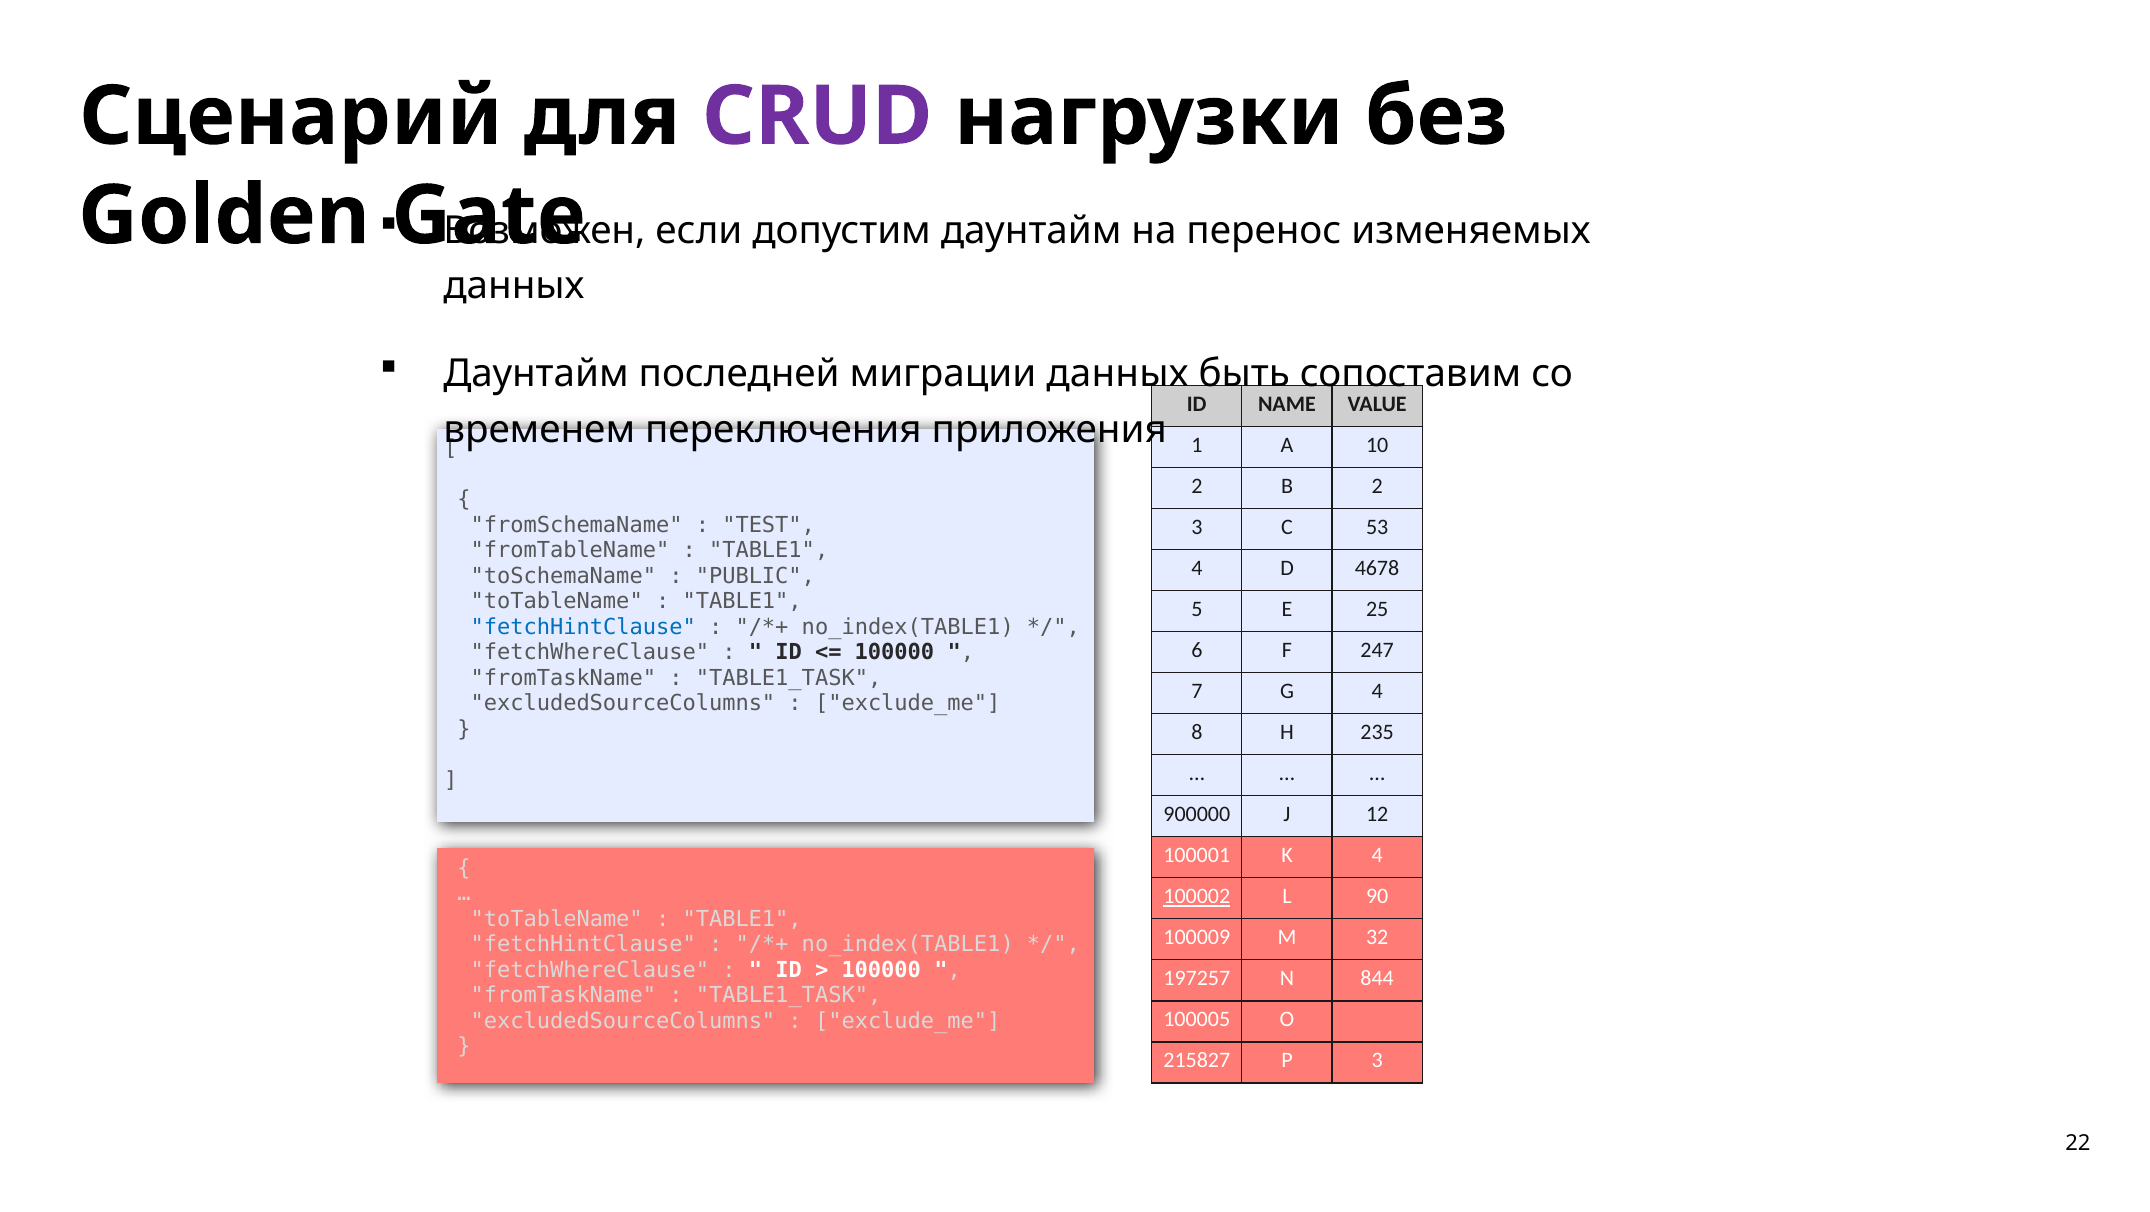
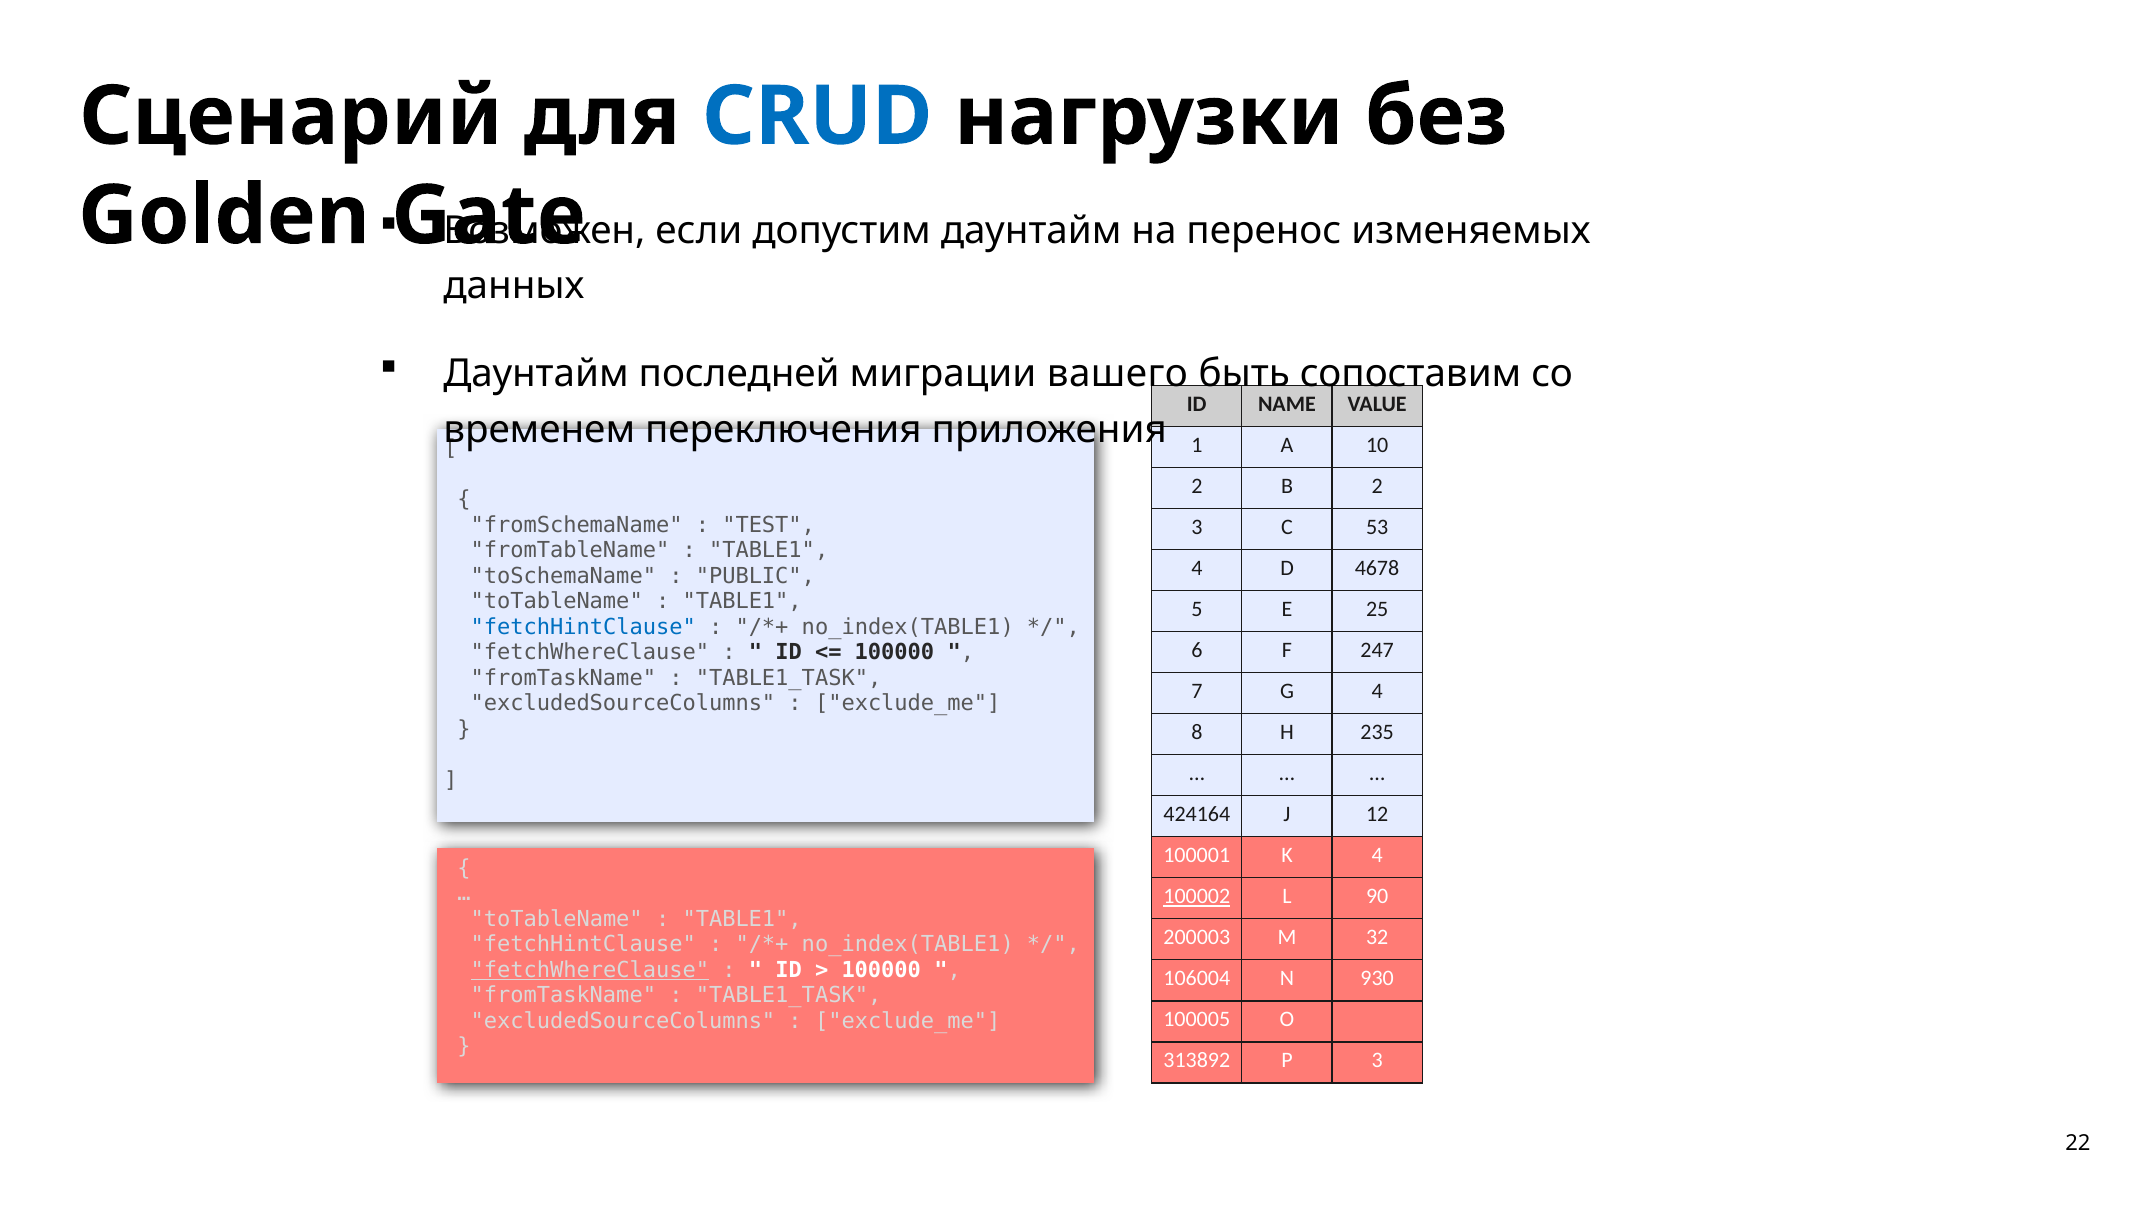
CRUD colour: purple -> blue
миграции данных: данных -> вашего
900000: 900000 -> 424164
100009: 100009 -> 200003
fetchWhereClause at (590, 970) underline: none -> present
197257: 197257 -> 106004
844: 844 -> 930
215827: 215827 -> 313892
